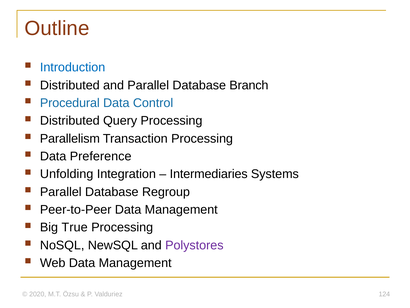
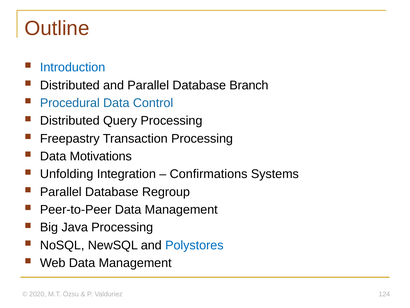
Parallelism: Parallelism -> Freepastry
Preference: Preference -> Motivations
Intermediaries: Intermediaries -> Confirmations
True: True -> Java
Polystores colour: purple -> blue
